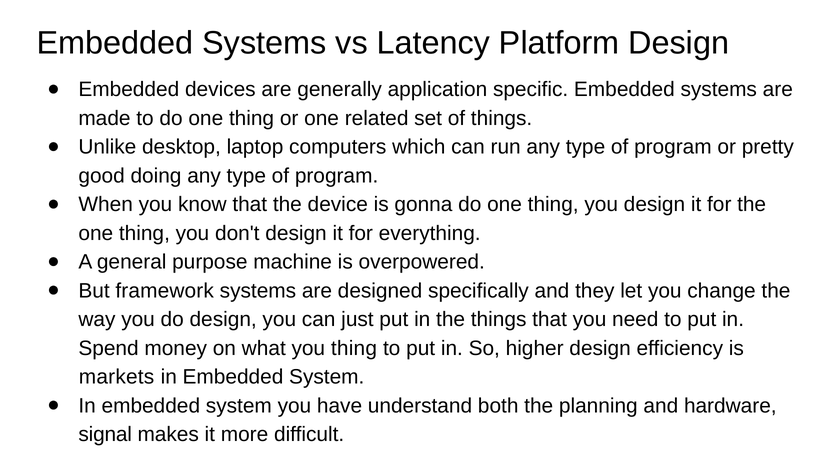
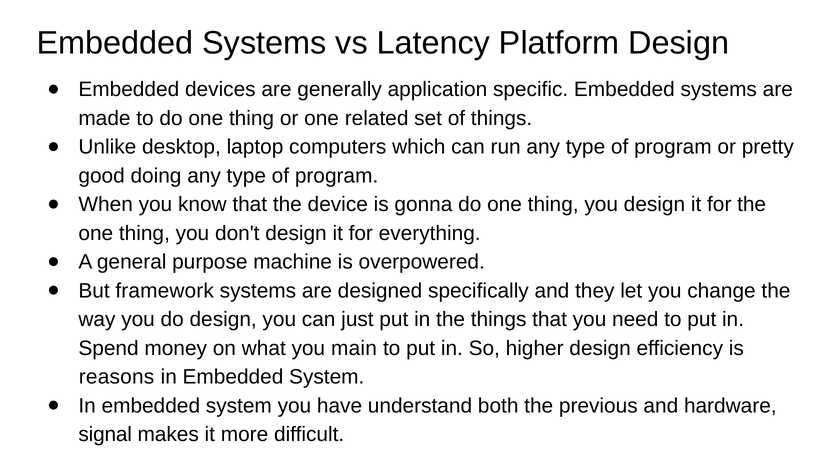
you thing: thing -> main
markets: markets -> reasons
planning: planning -> previous
